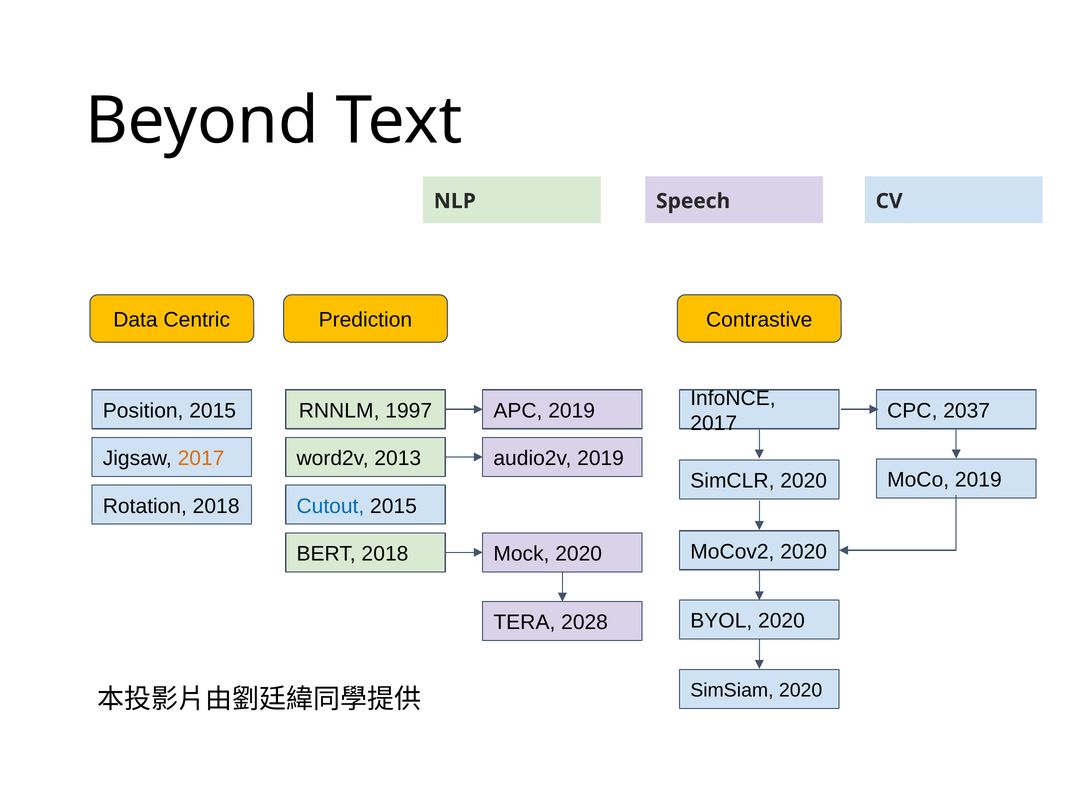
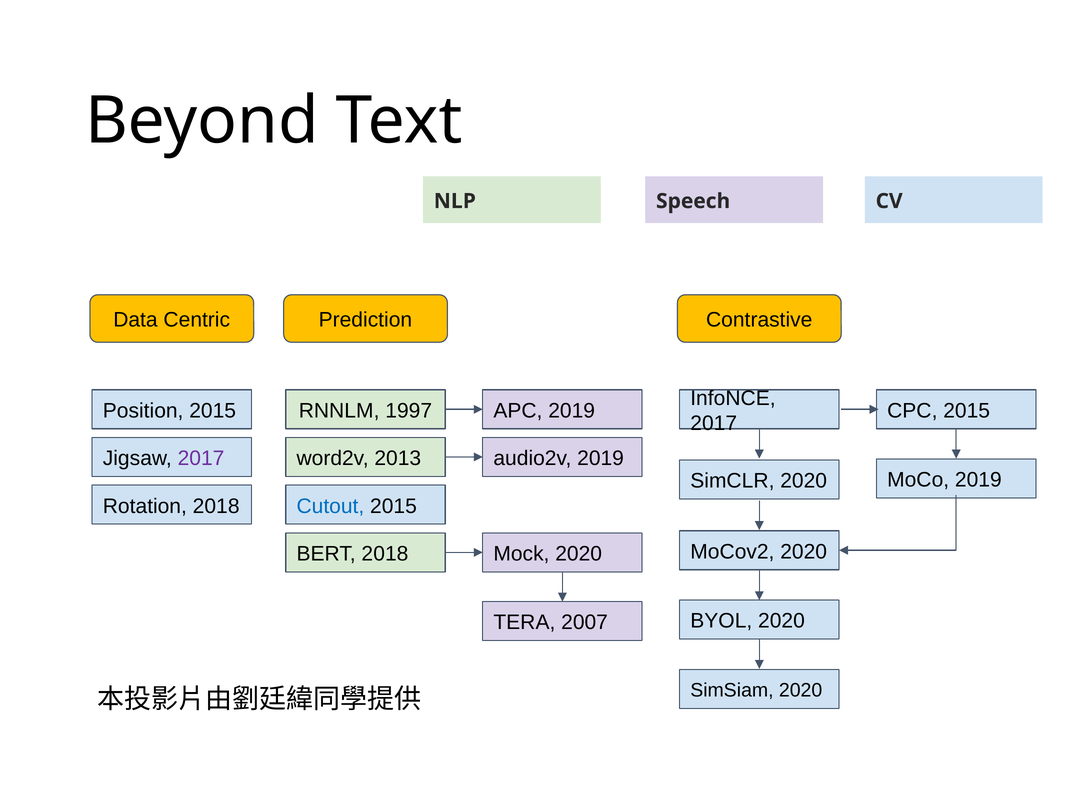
CPC 2037: 2037 -> 2015
2017 at (201, 458) colour: orange -> purple
2028: 2028 -> 2007
